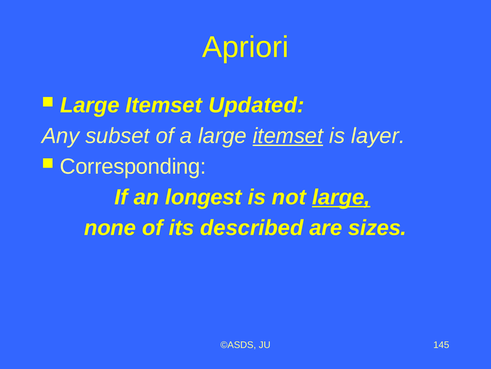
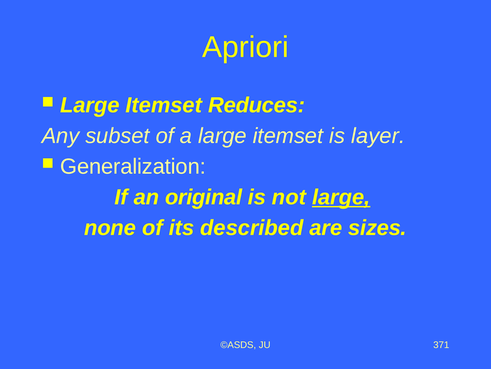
Updated: Updated -> Reduces
itemset at (288, 136) underline: present -> none
Corresponding: Corresponding -> Generalization
longest: longest -> original
145: 145 -> 371
